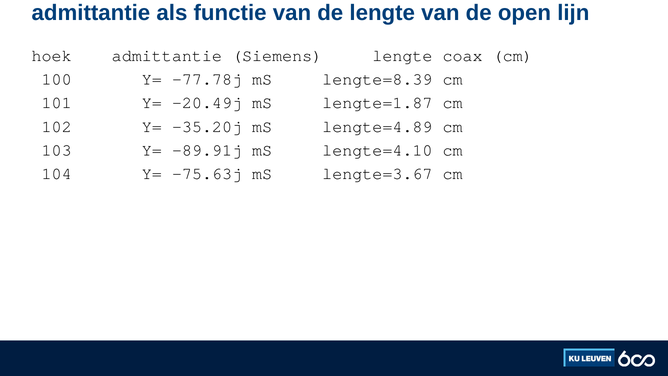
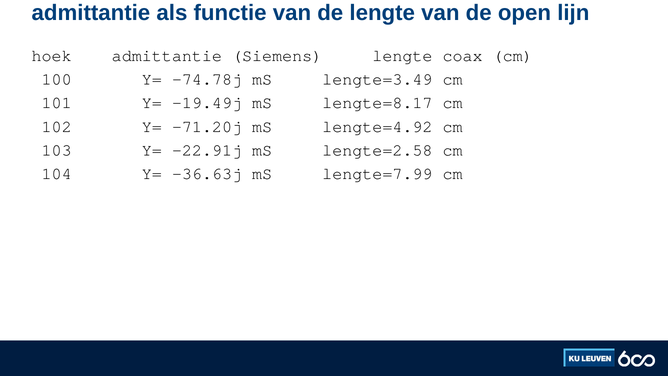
-77.78j: -77.78j -> -74.78j
lengte=8.39: lengte=8.39 -> lengte=3.49
-20.49j: -20.49j -> -19.49j
lengte=1.87: lengte=1.87 -> lengte=8.17
-35.20j: -35.20j -> -71.20j
lengte=4.89: lengte=4.89 -> lengte=4.92
-89.91j: -89.91j -> -22.91j
lengte=4.10: lengte=4.10 -> lengte=2.58
-75.63j: -75.63j -> -36.63j
lengte=3.67: lengte=3.67 -> lengte=7.99
